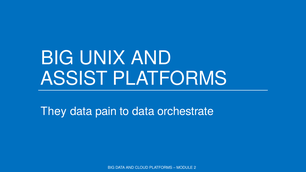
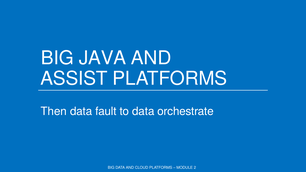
UNIX: UNIX -> JAVA
They: They -> Then
pain: pain -> fault
